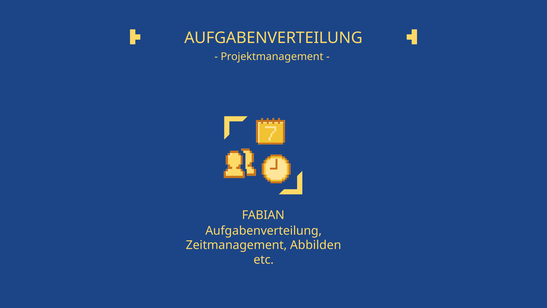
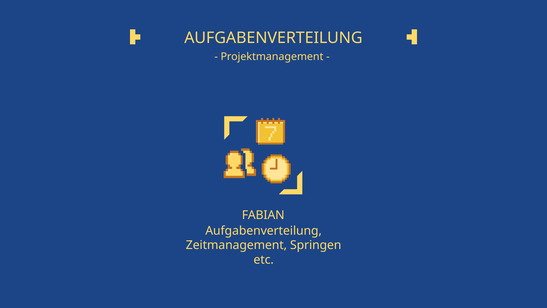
Abbilden: Abbilden -> Springen
